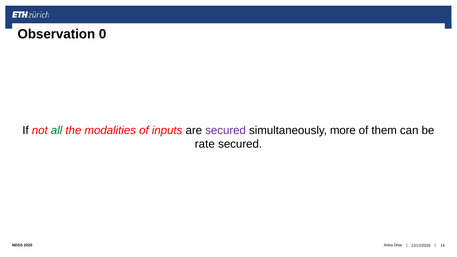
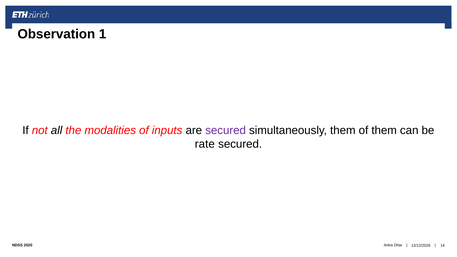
0: 0 -> 1
all colour: green -> black
simultaneously more: more -> them
